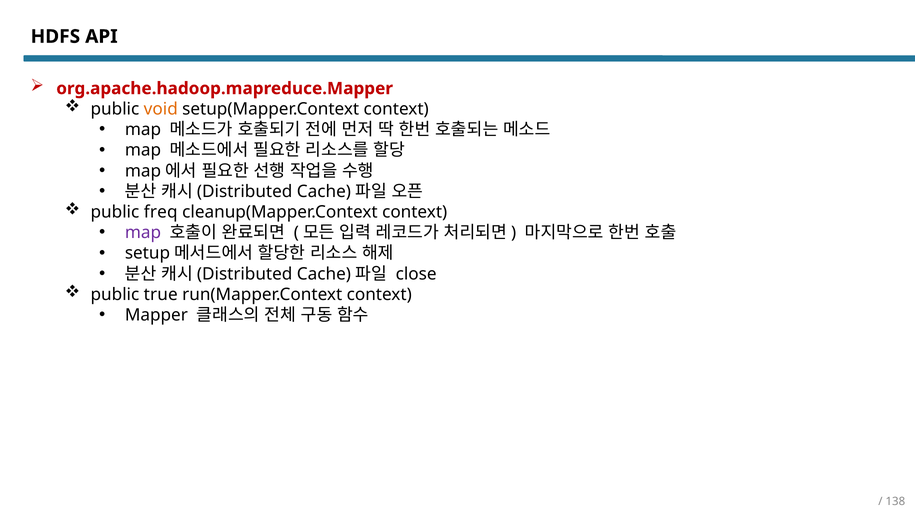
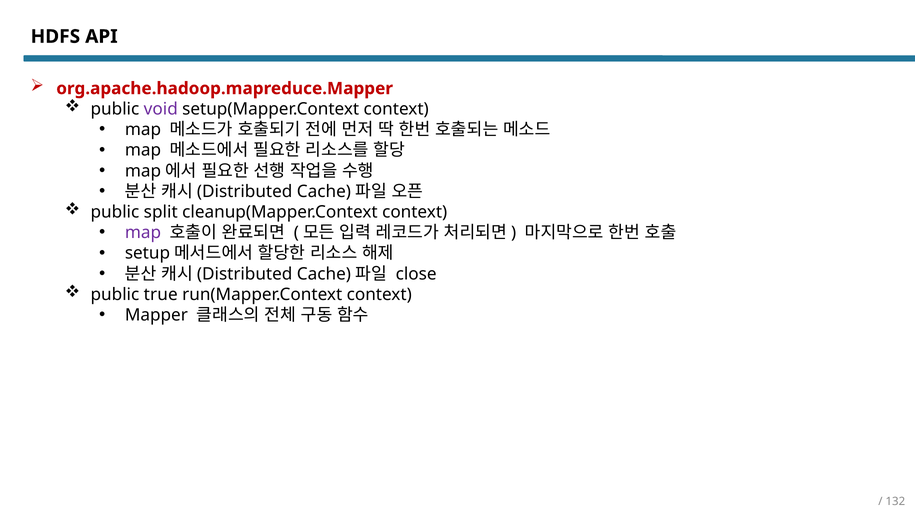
void colour: orange -> purple
freq: freq -> split
138: 138 -> 132
